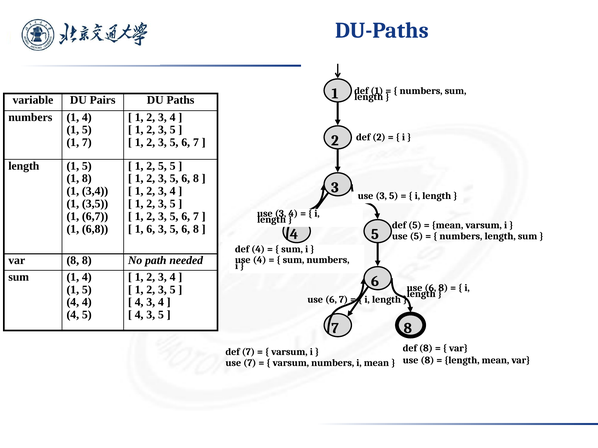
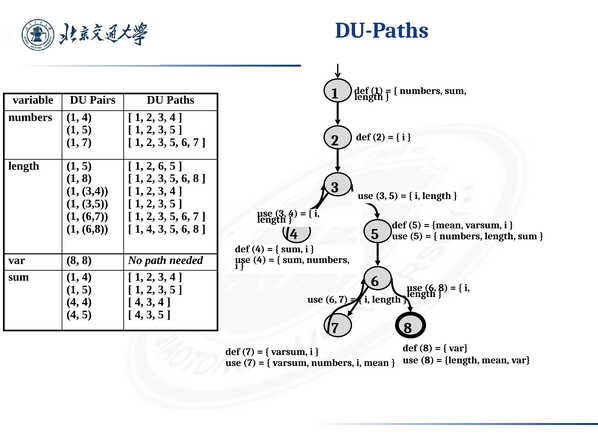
2 5: 5 -> 6
6 at (151, 229): 6 -> 4
